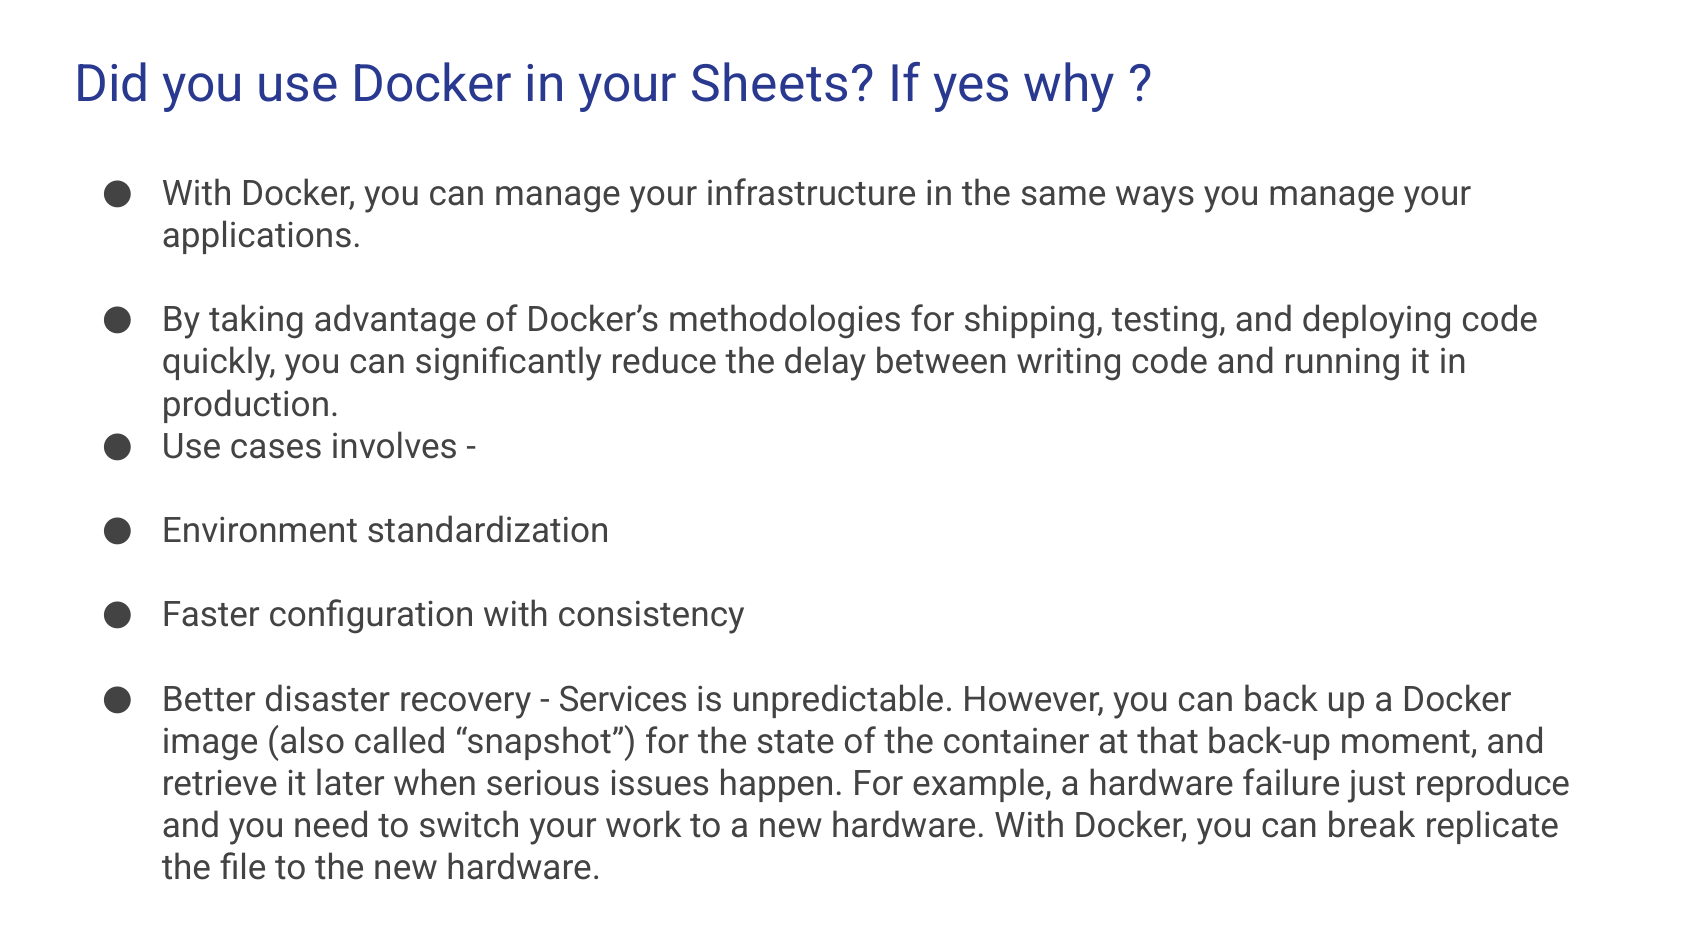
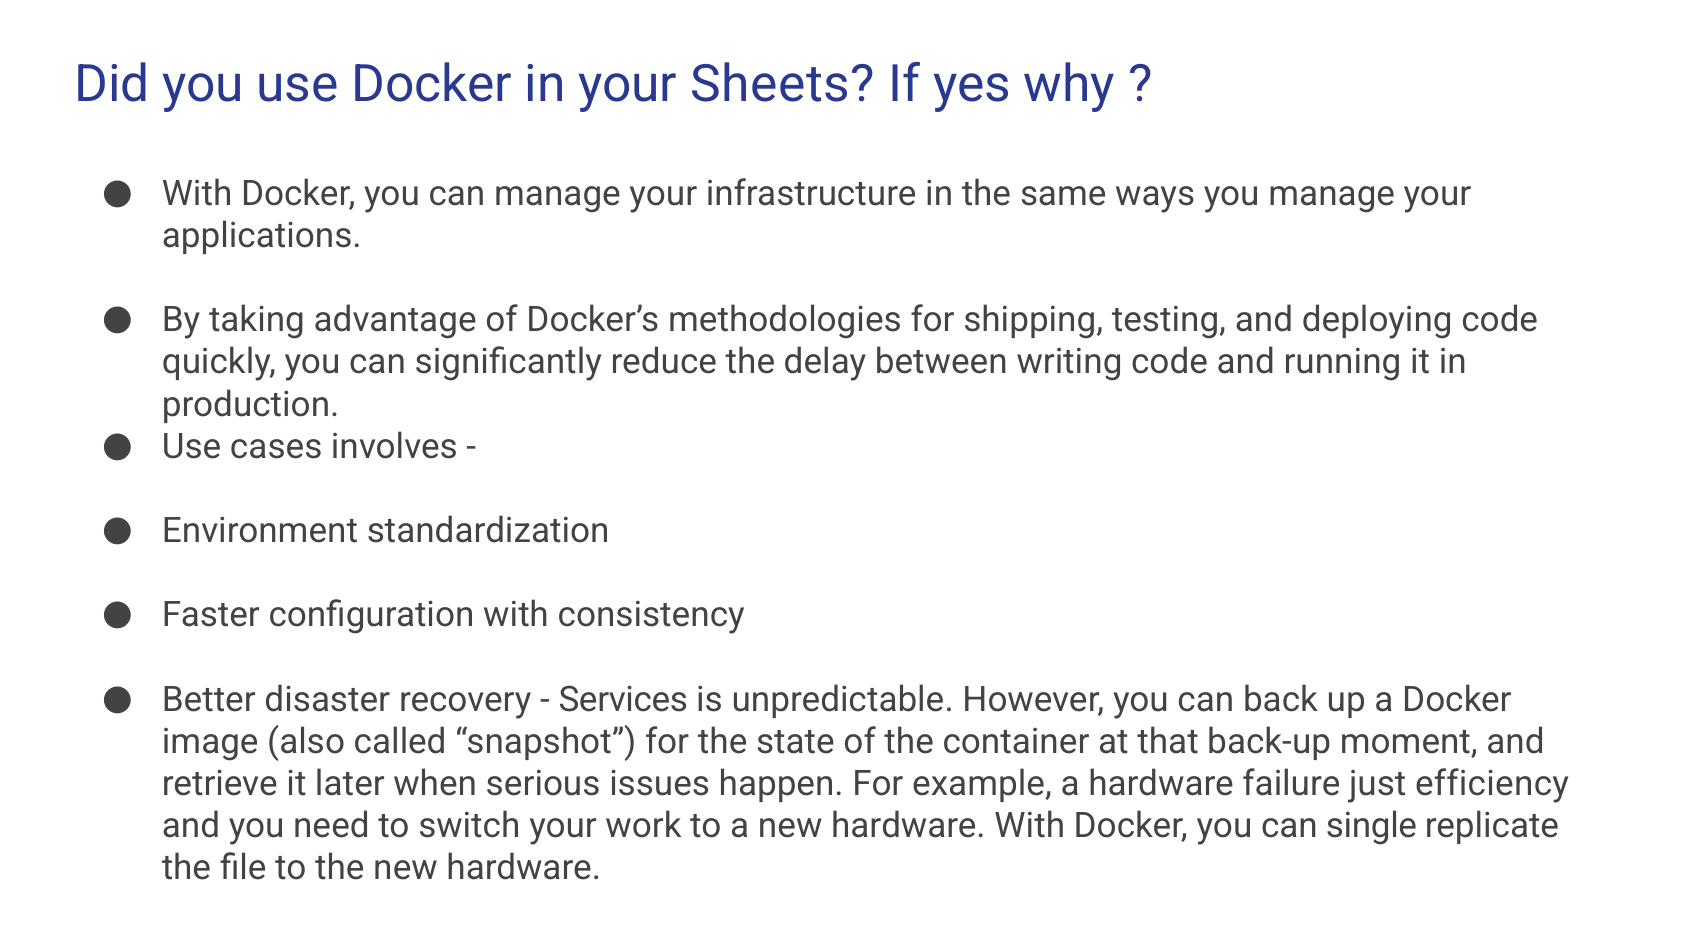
reproduce: reproduce -> efficiency
break: break -> single
